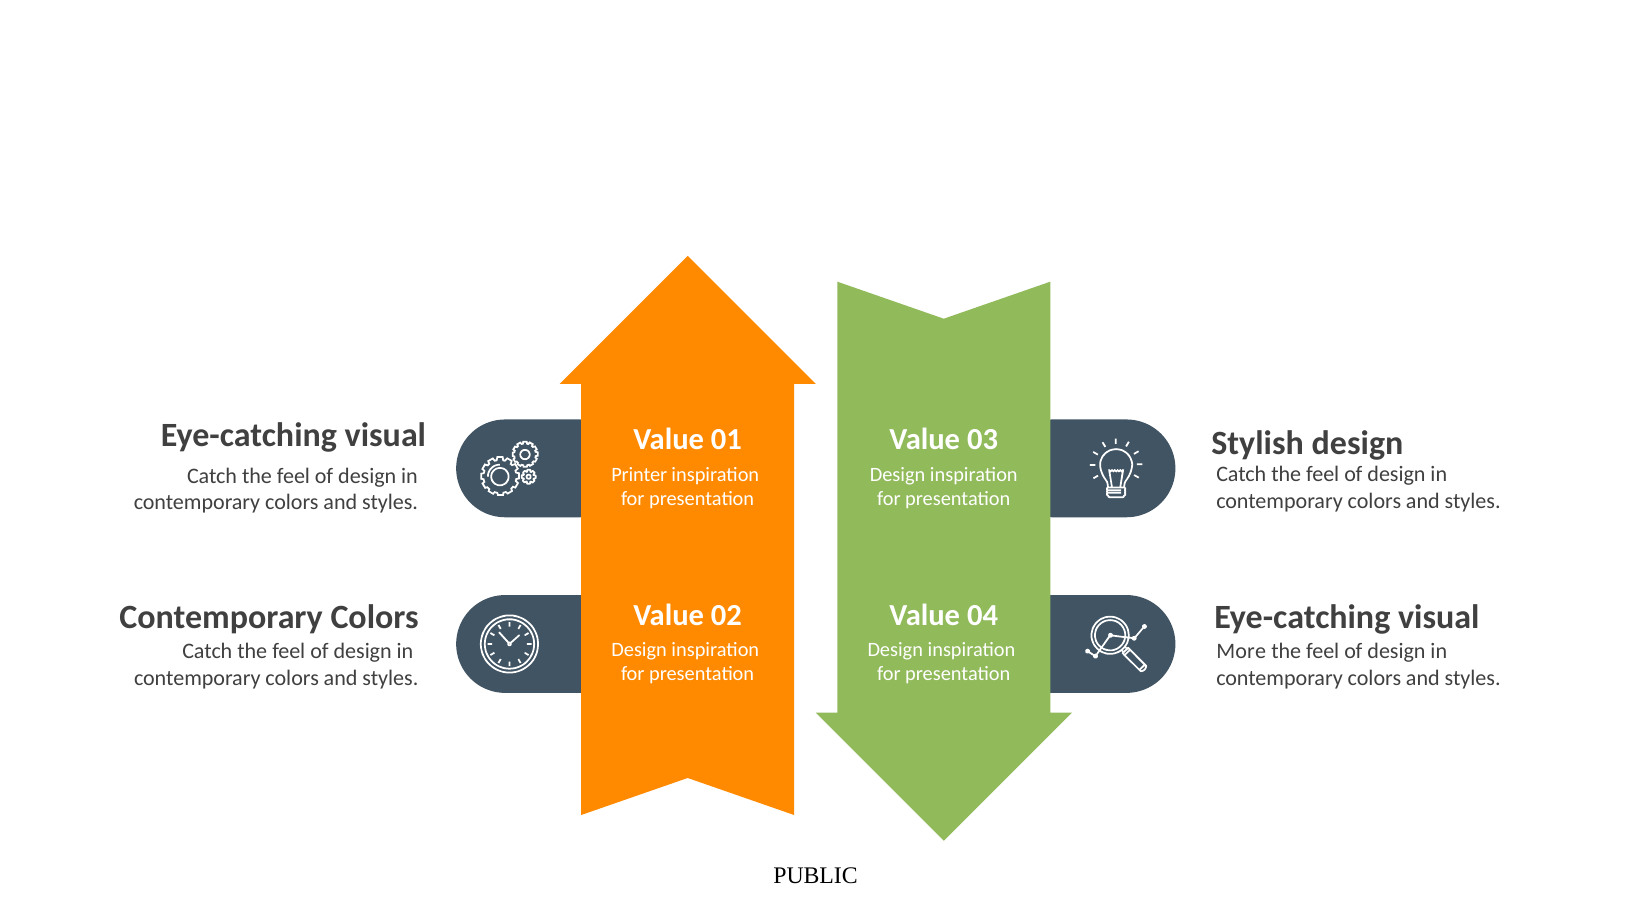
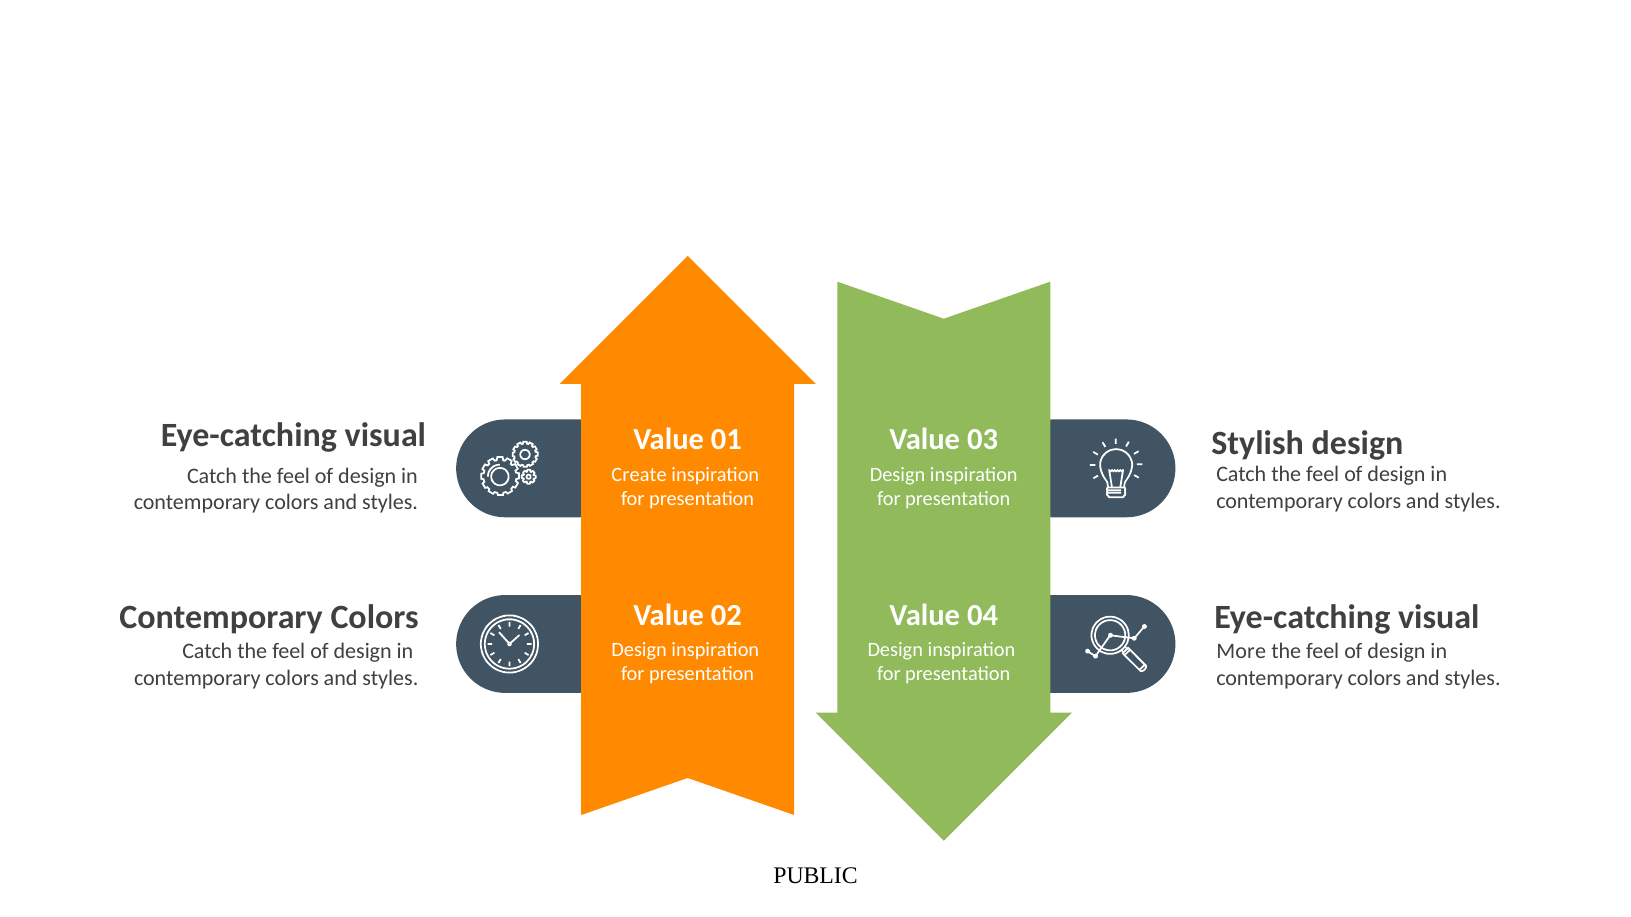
Printer: Printer -> Create
